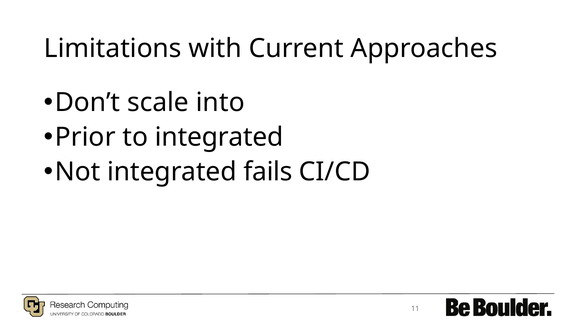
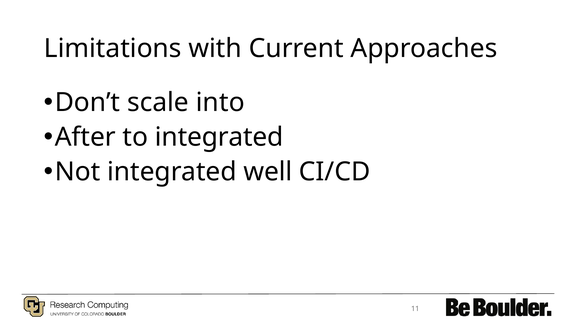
Prior: Prior -> After
fails: fails -> well
